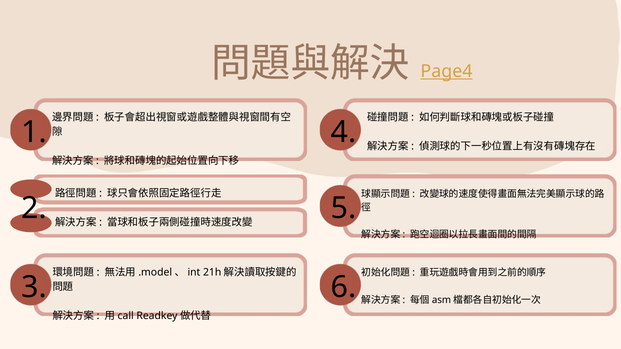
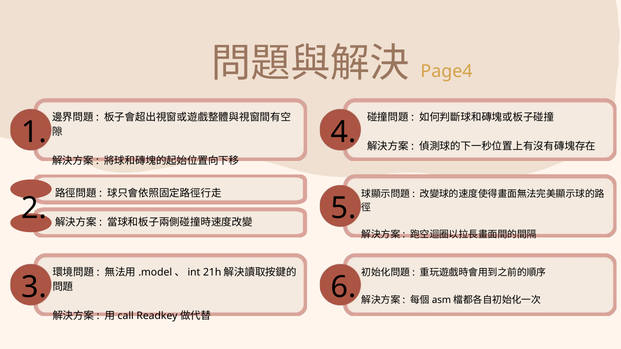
Page4 underline: present -> none
